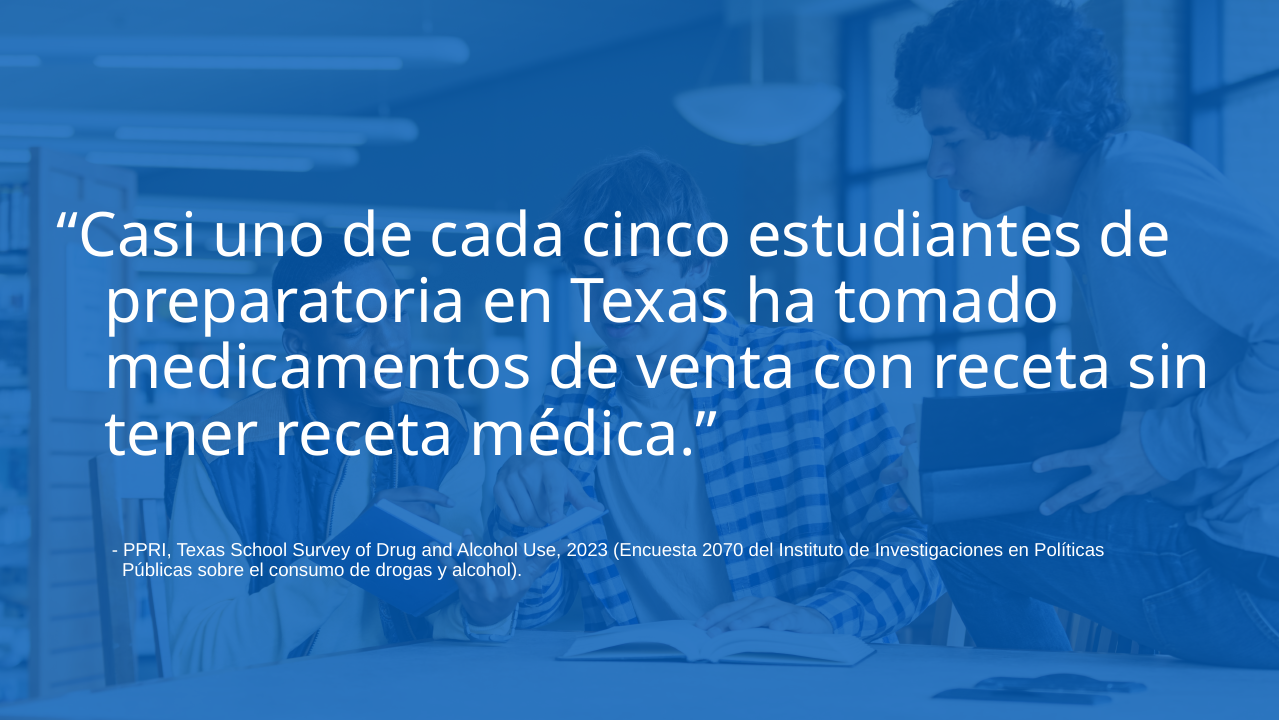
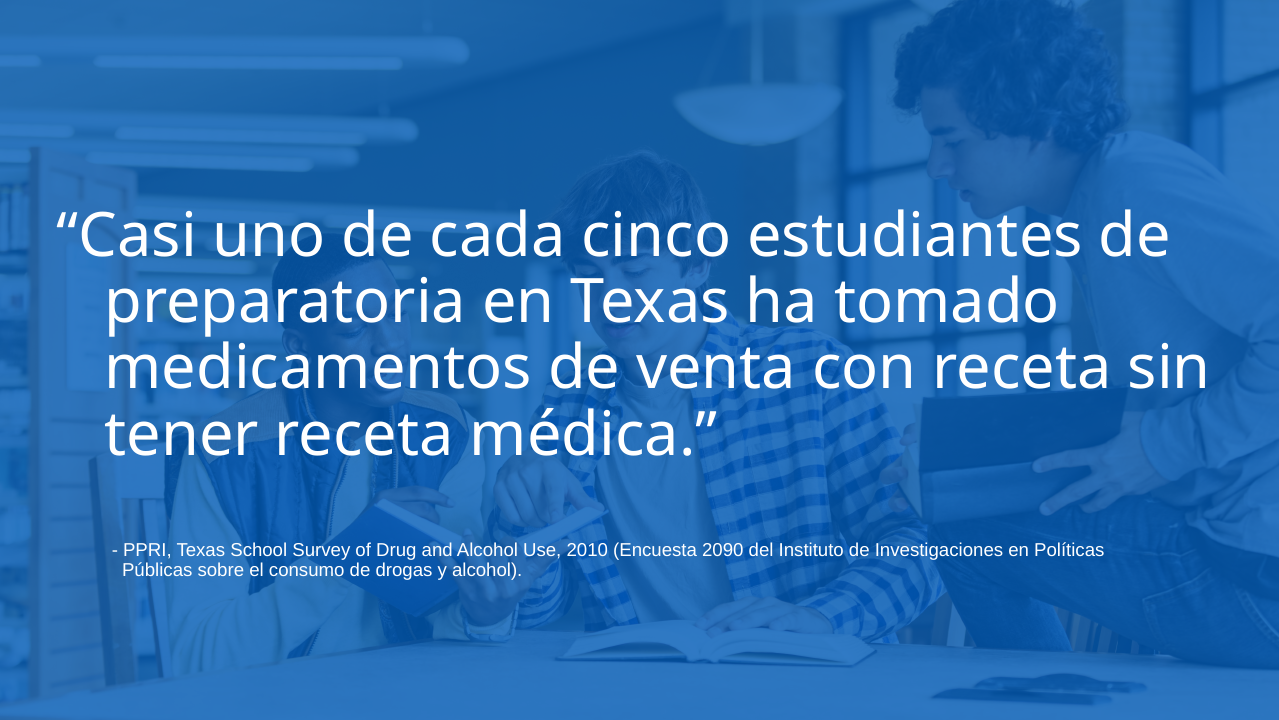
2023: 2023 -> 2010
2070: 2070 -> 2090
